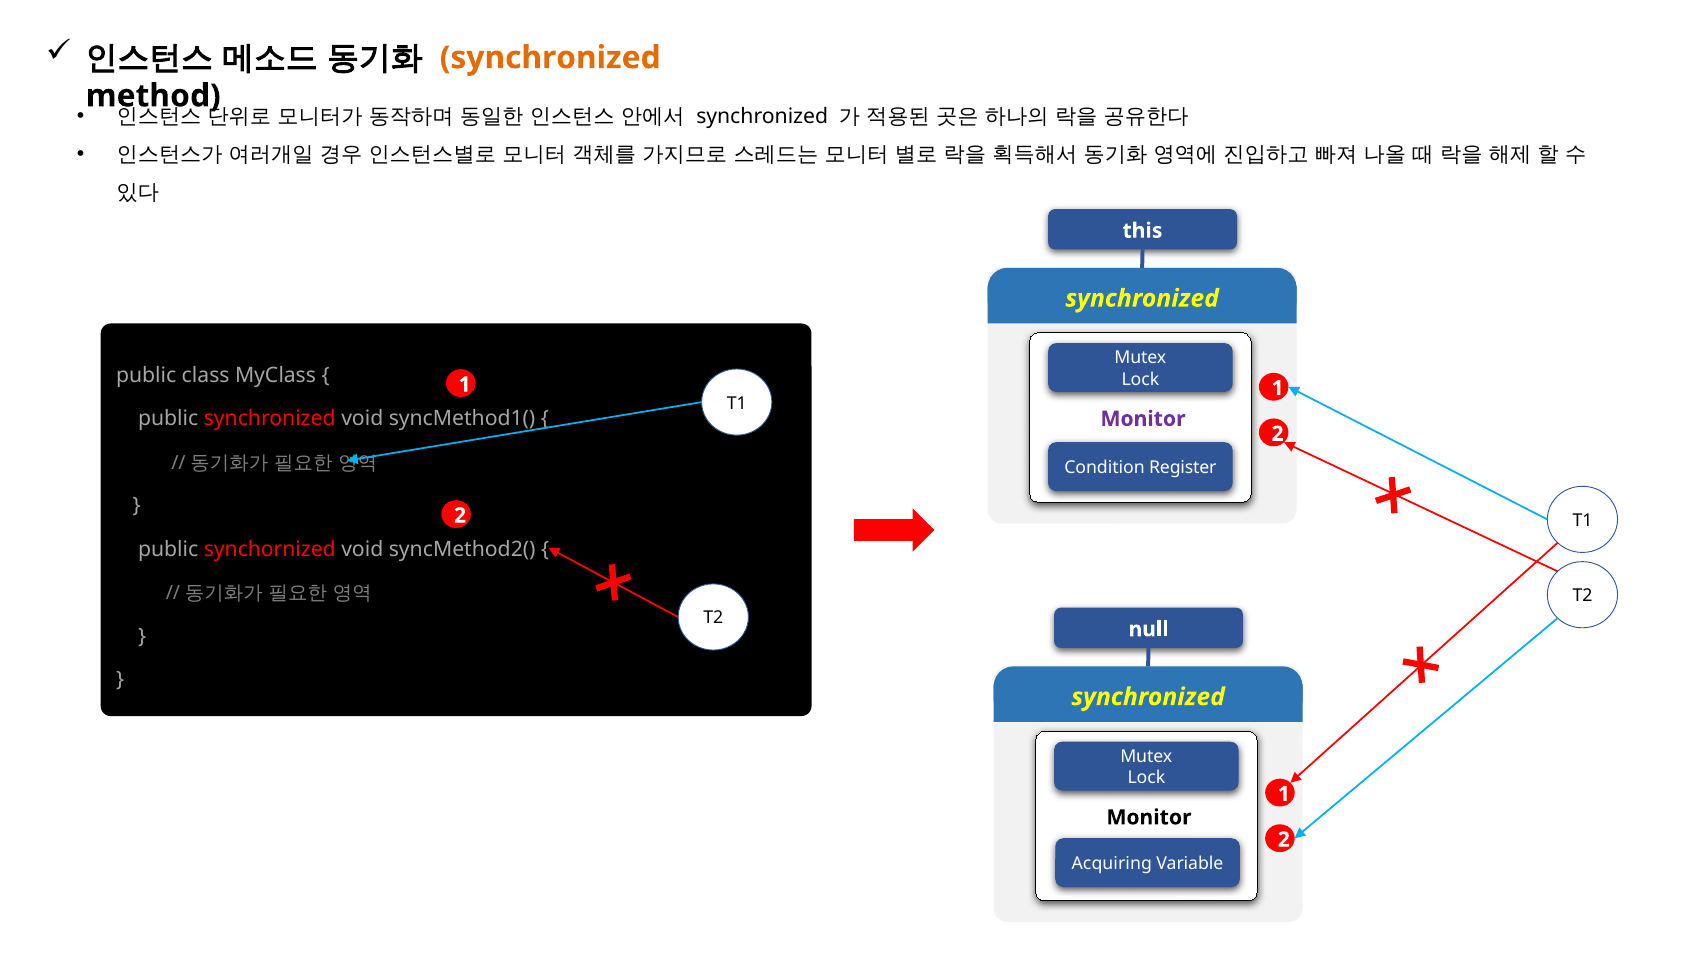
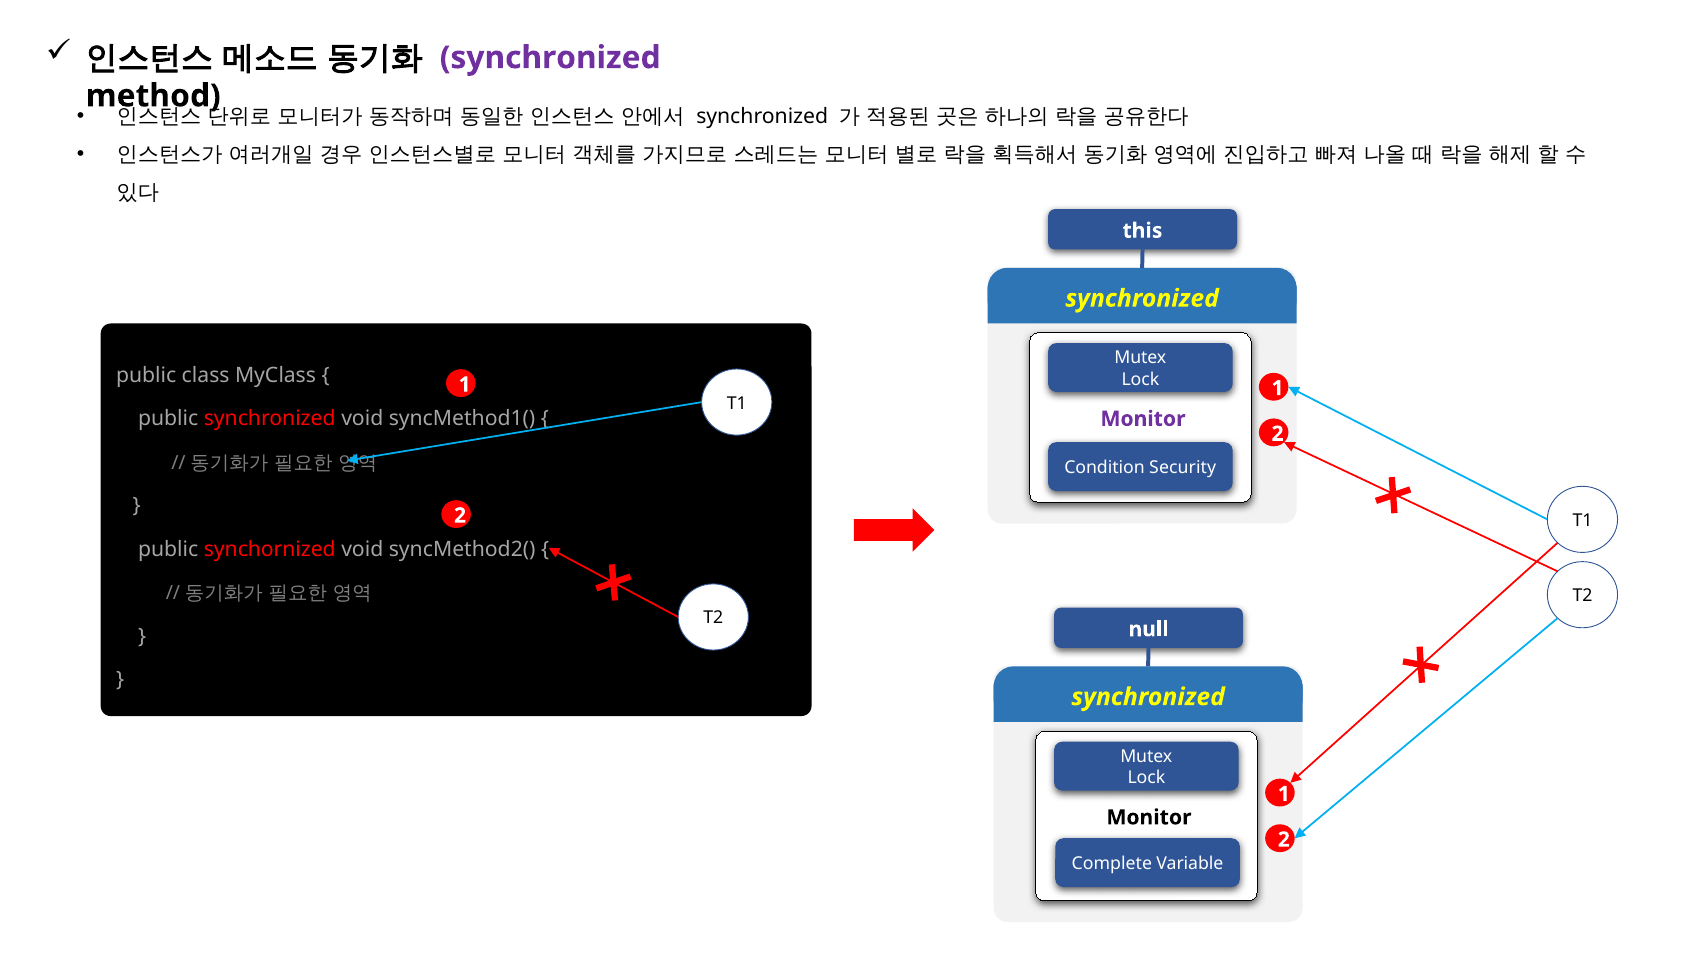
synchronized at (550, 58) colour: orange -> purple
Register: Register -> Security
Acquiring: Acquiring -> Complete
